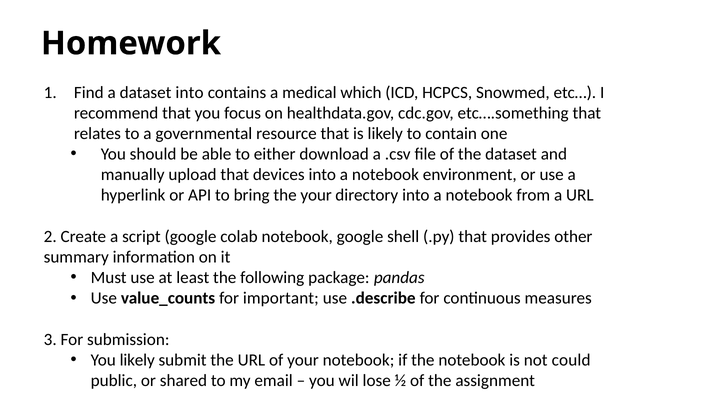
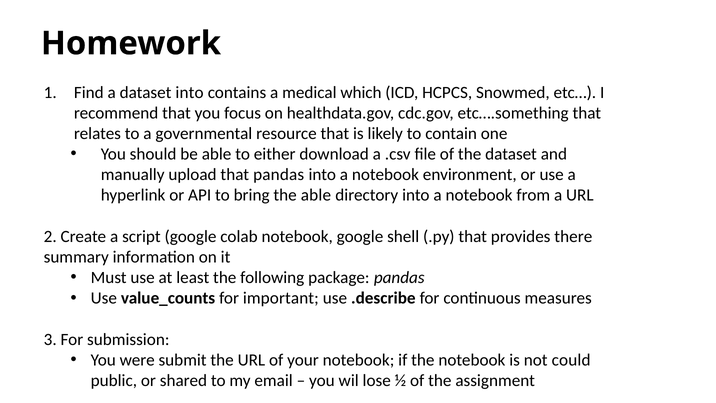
that devices: devices -> pandas
the your: your -> able
other: other -> there
You likely: likely -> were
